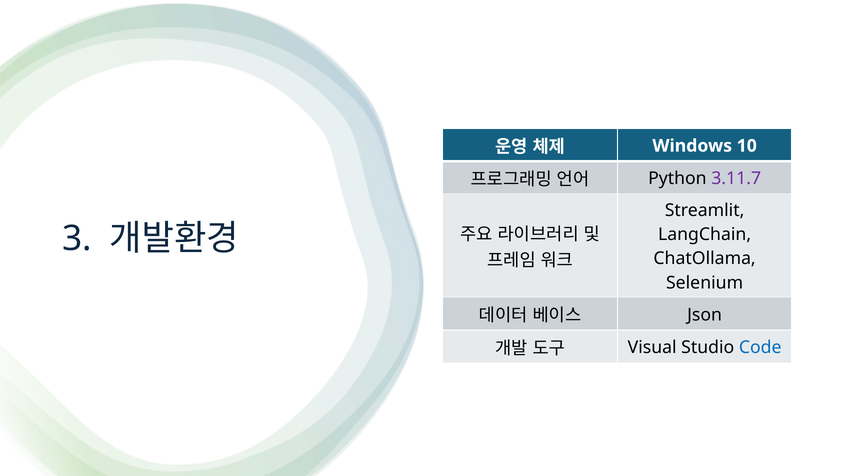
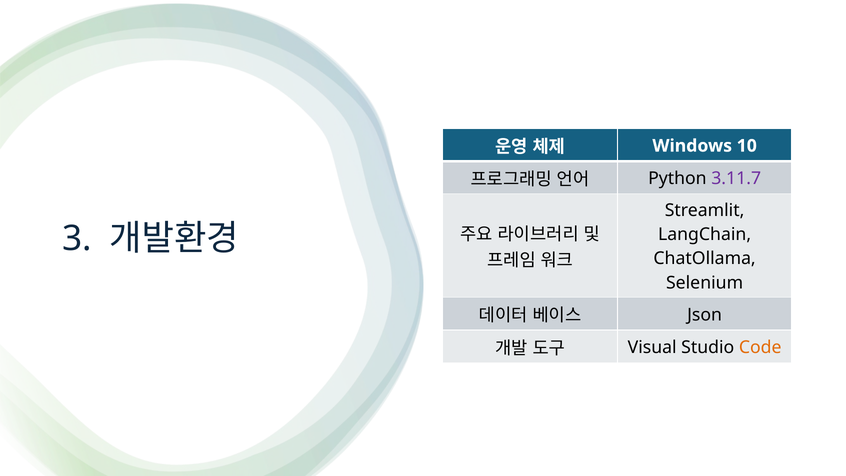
Code colour: blue -> orange
